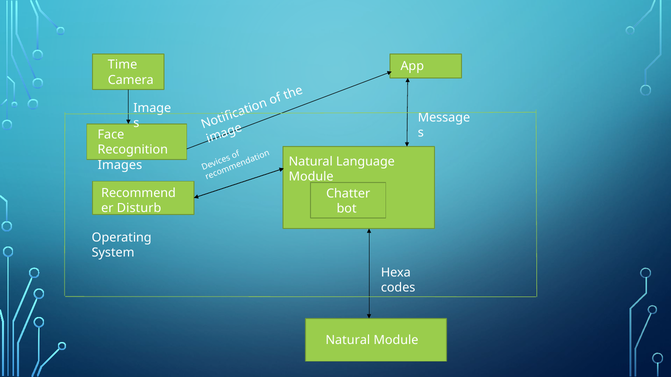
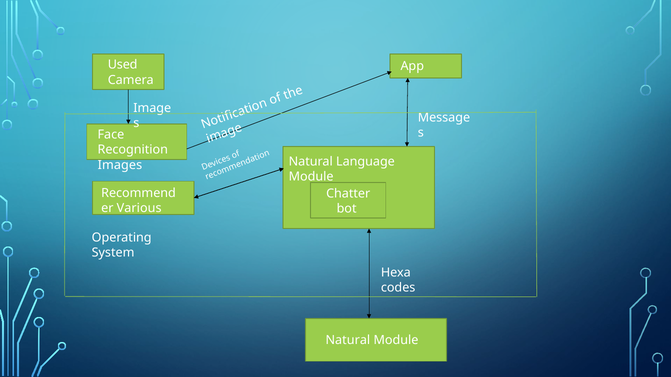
Time: Time -> Used
Disturb: Disturb -> Various
